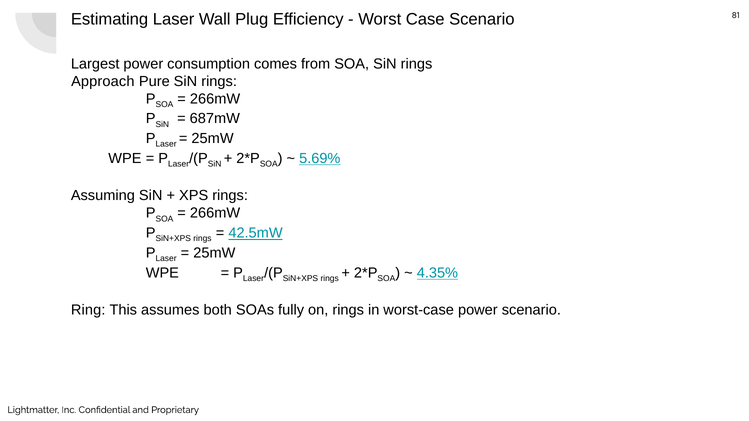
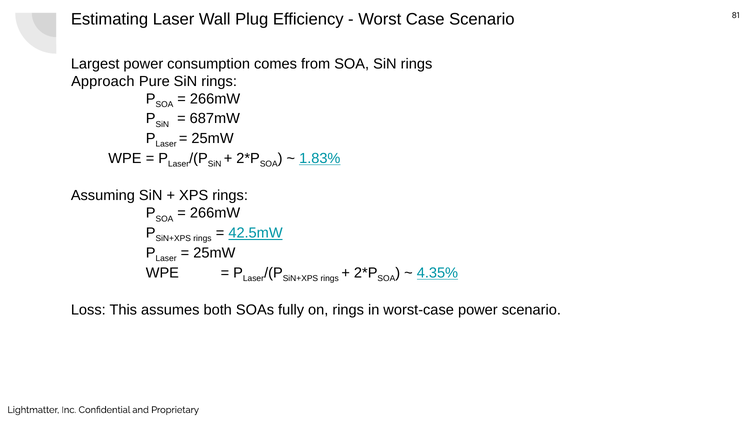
5.69%: 5.69% -> 1.83%
Ring: Ring -> Loss
